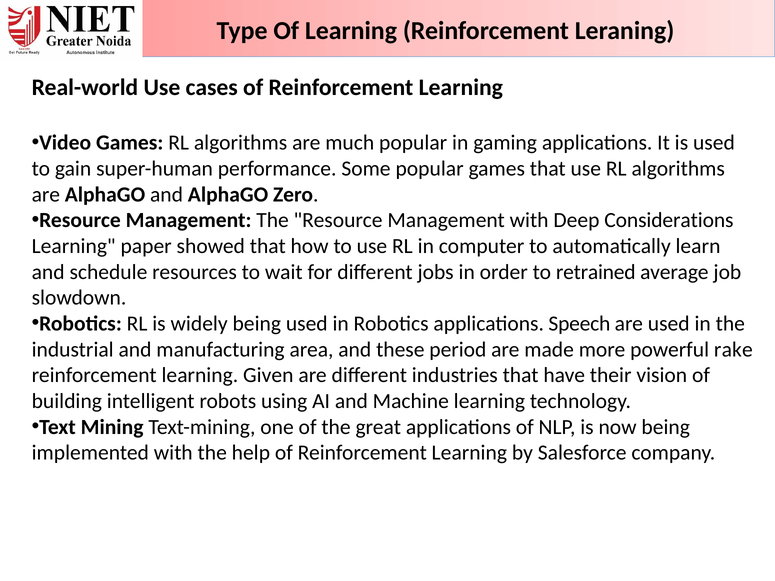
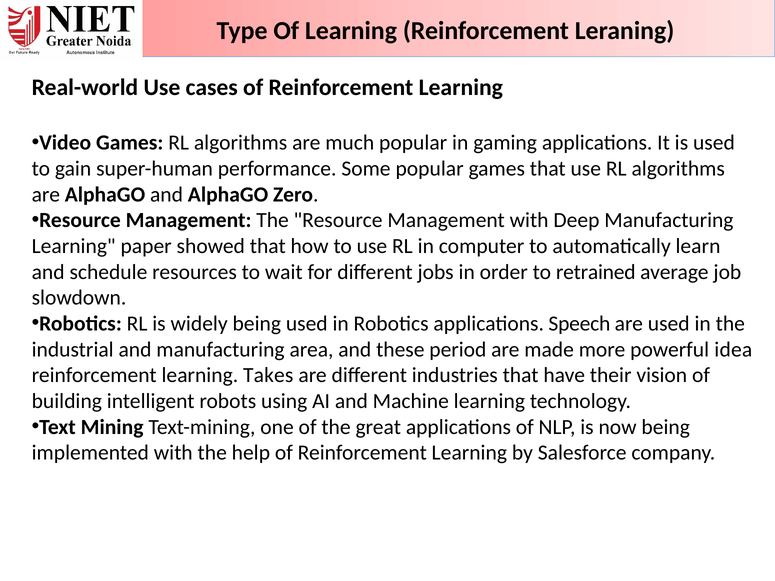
Deep Considerations: Considerations -> Manufacturing
rake: rake -> idea
Given: Given -> Takes
